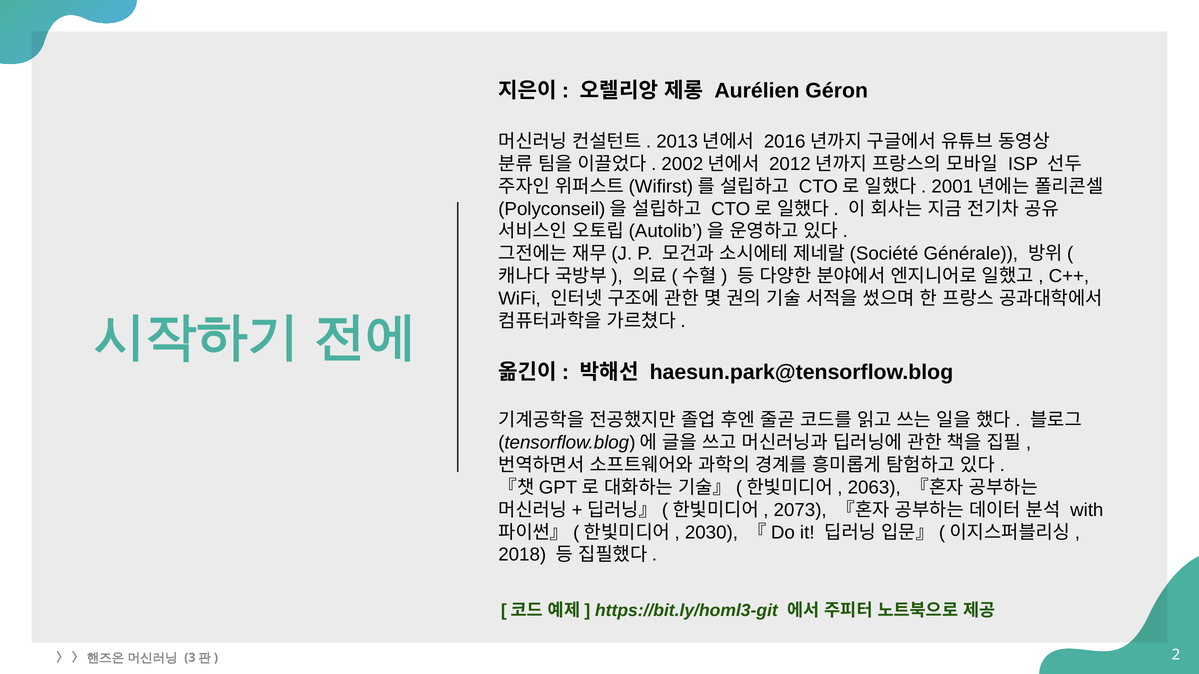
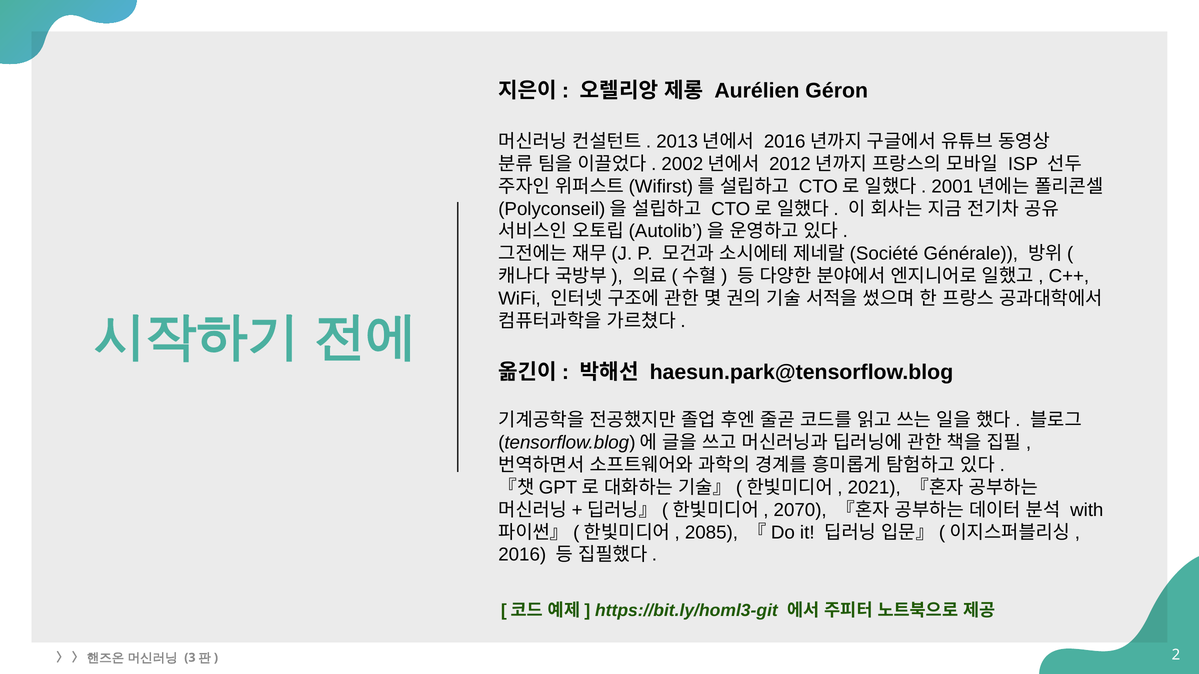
2063: 2063 -> 2021
2073: 2073 -> 2070
2030: 2030 -> 2085
2018: 2018 -> 2016
